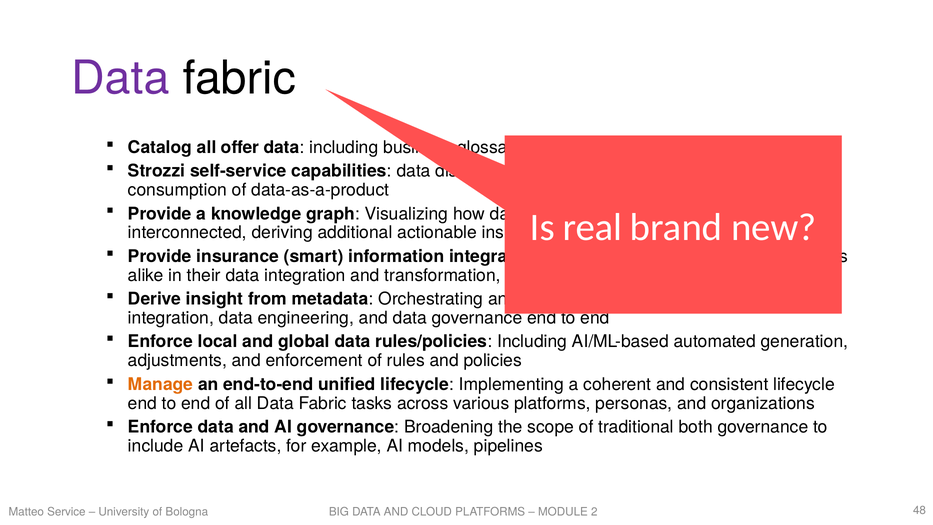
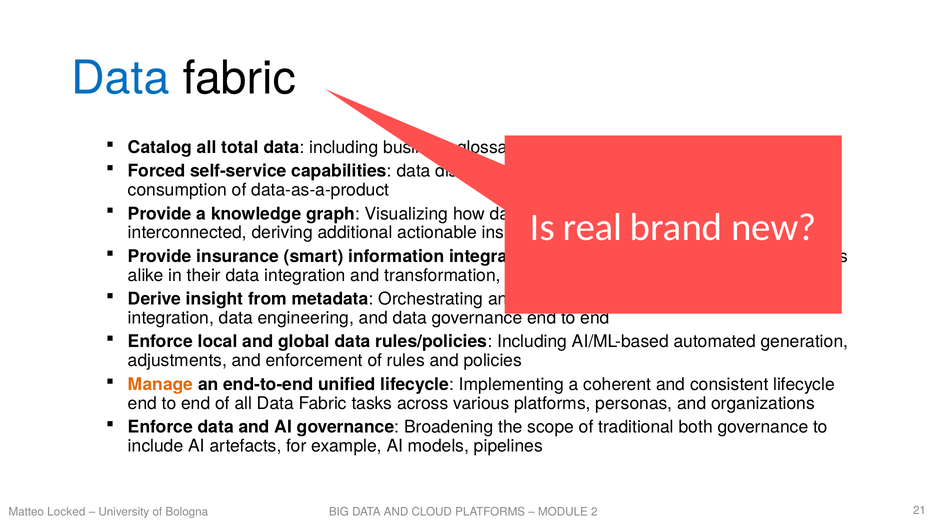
Data at (120, 78) colour: purple -> blue
offer: offer -> total
Strozzi: Strozzi -> Forced
Service: Service -> Locked
48: 48 -> 21
